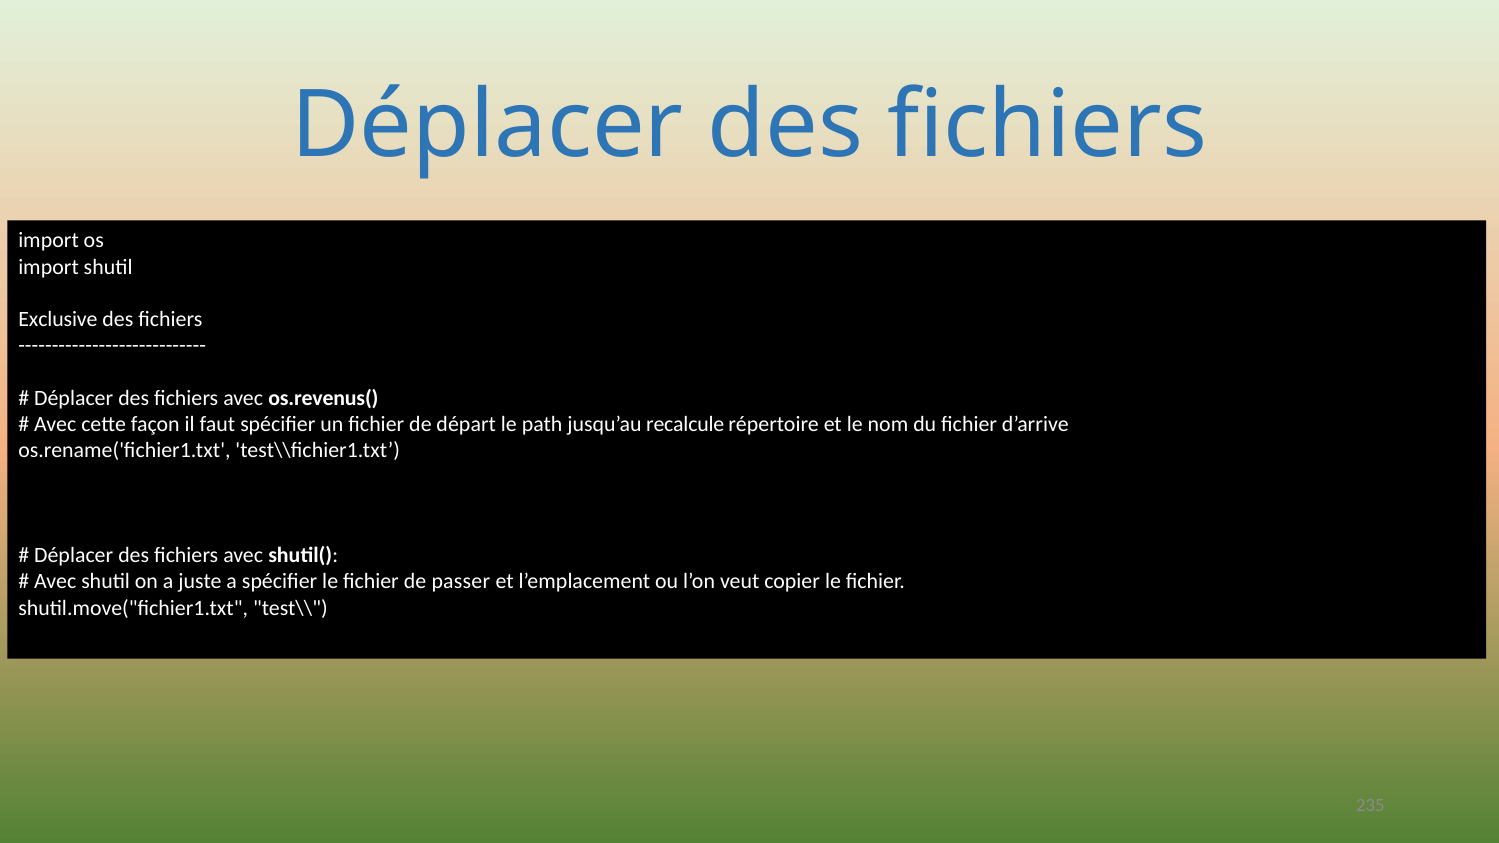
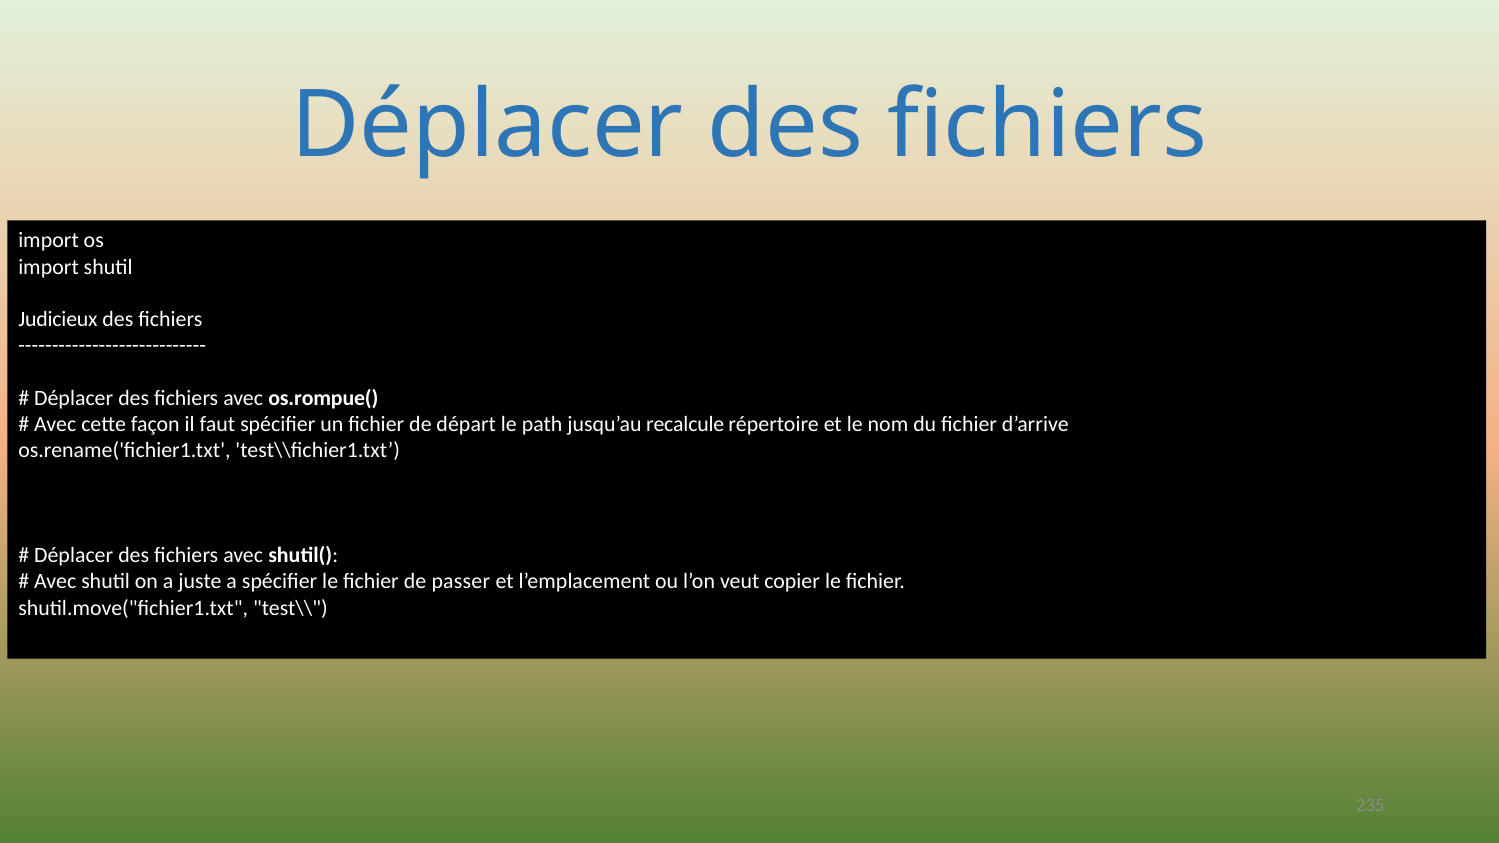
Exclusive: Exclusive -> Judicieux
os.revenus(: os.revenus( -> os.rompue(
